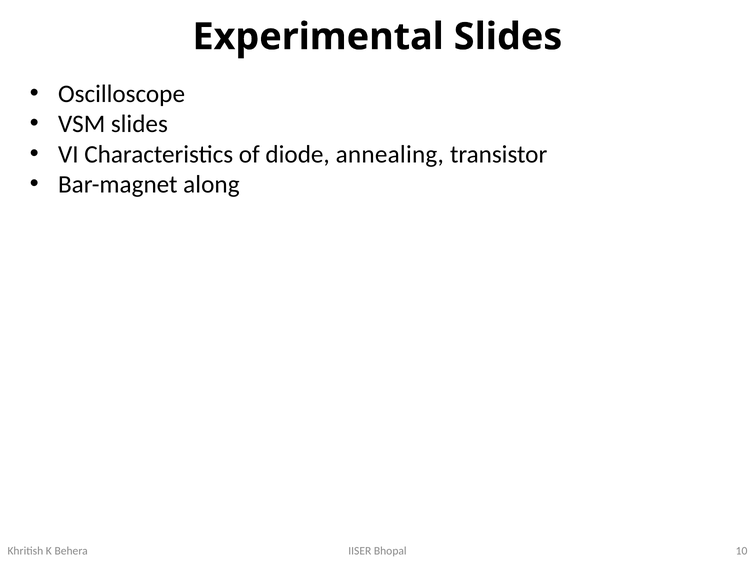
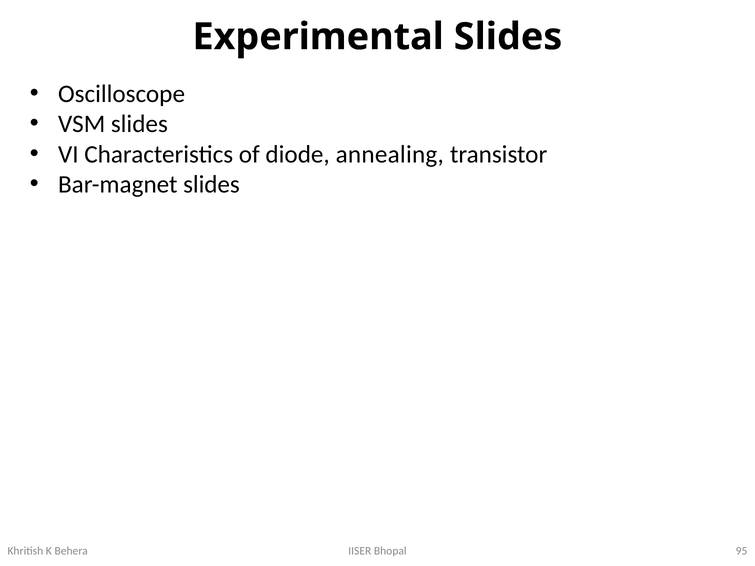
Bar-magnet along: along -> slides
10: 10 -> 95
